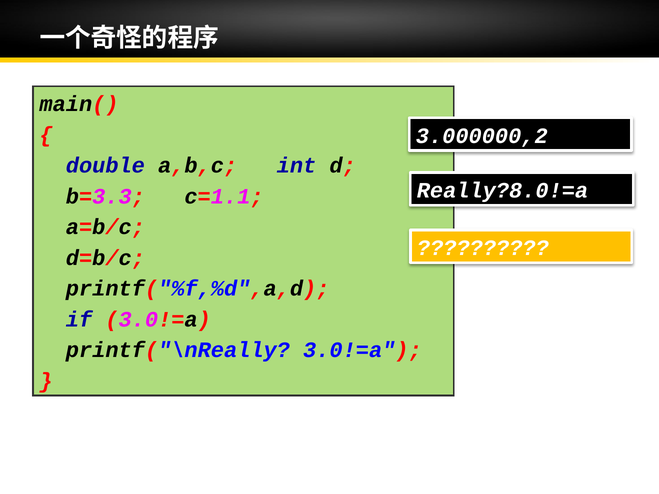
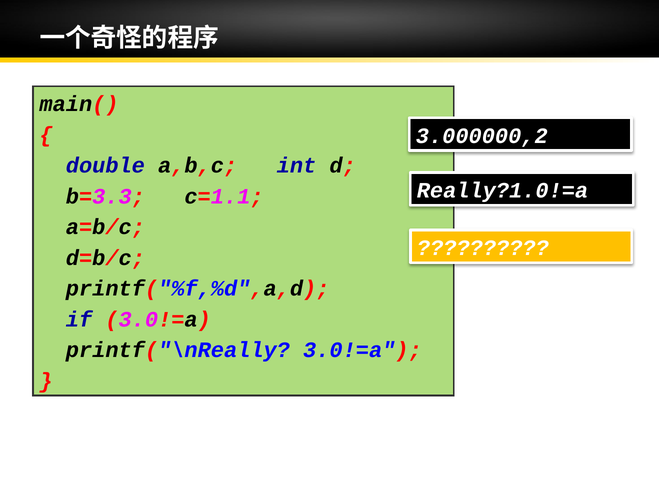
Really?8.0!=a: Really?8.0!=a -> Really?1.0!=a
